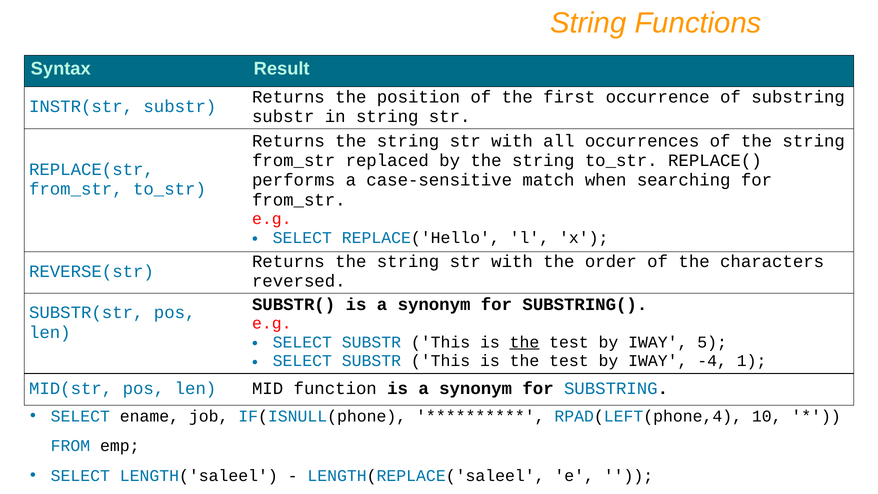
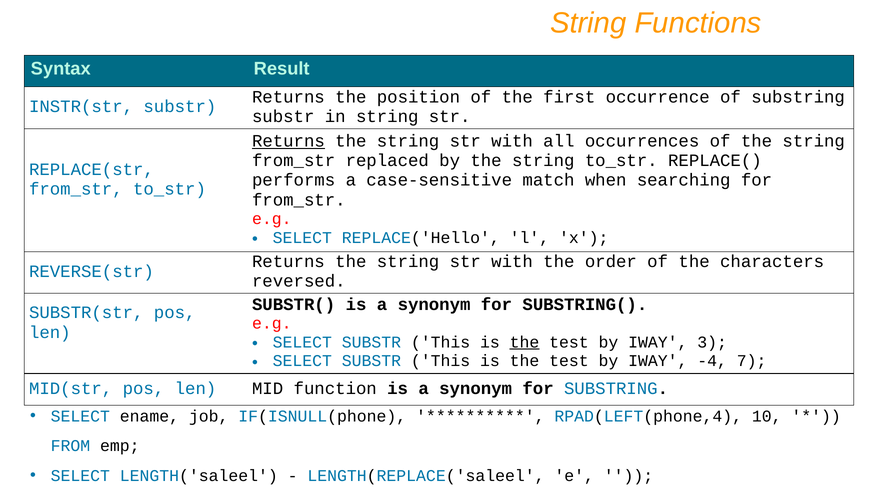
Returns at (288, 141) underline: none -> present
5: 5 -> 3
1: 1 -> 7
